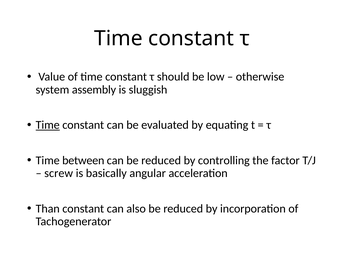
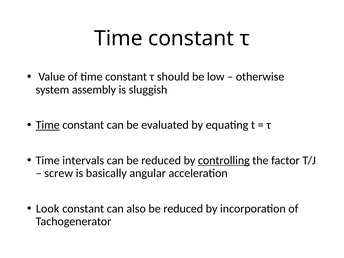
between: between -> intervals
controlling underline: none -> present
Than: Than -> Look
